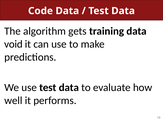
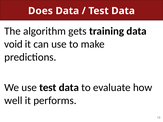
Code: Code -> Does
